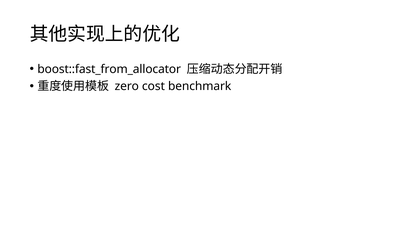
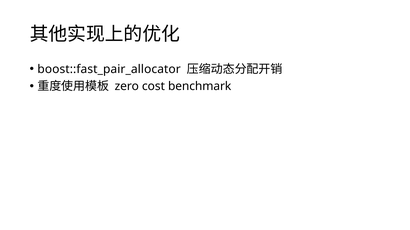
boost::fast_from_allocator: boost::fast_from_allocator -> boost::fast_pair_allocator
